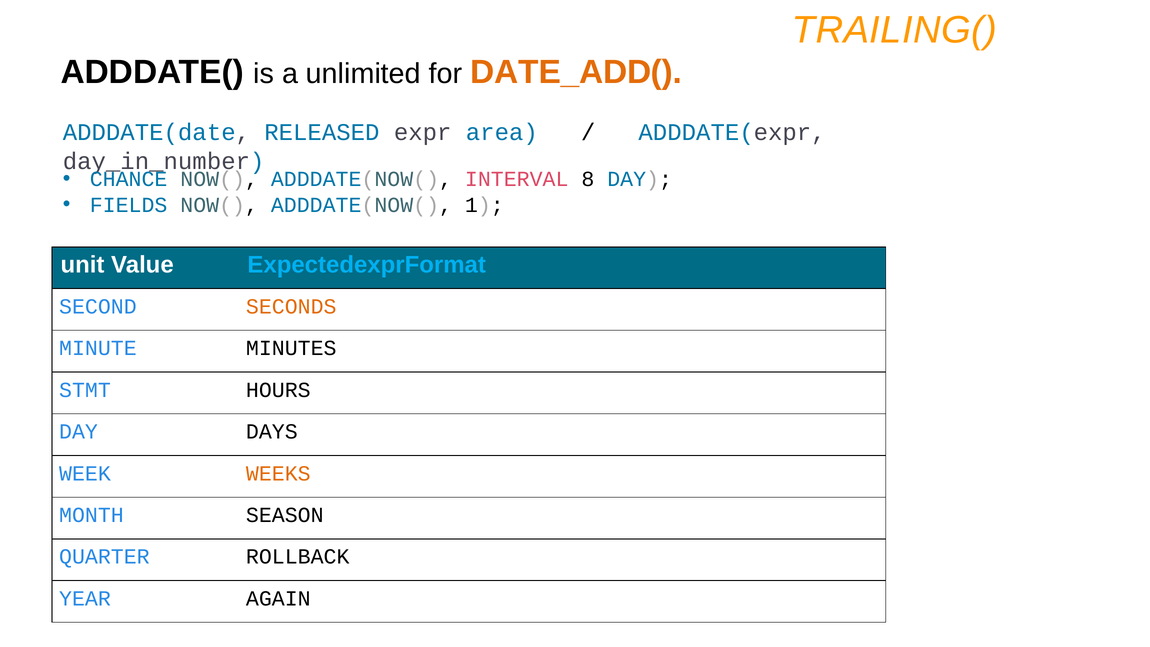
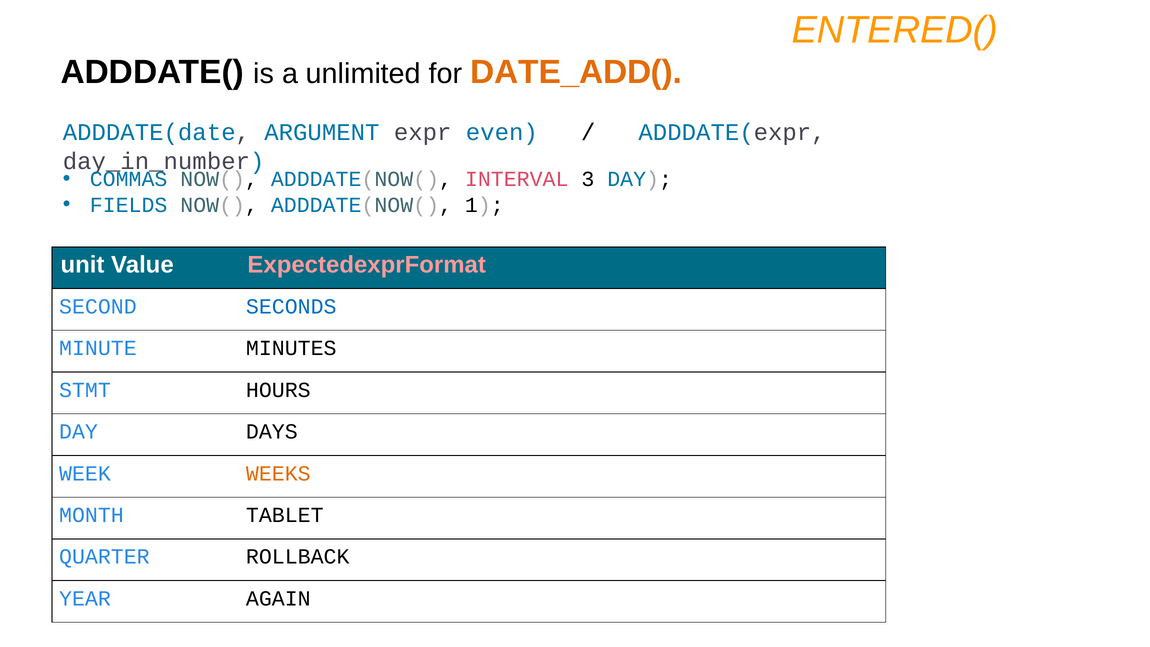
TRAILING(: TRAILING( -> ENTERED(
RELEASED: RELEASED -> ARGUMENT
area: area -> even
CHANCE: CHANCE -> COMMAS
8: 8 -> 3
ExpectedexprFormat colour: light blue -> pink
SECONDS colour: orange -> blue
SEASON: SEASON -> TABLET
